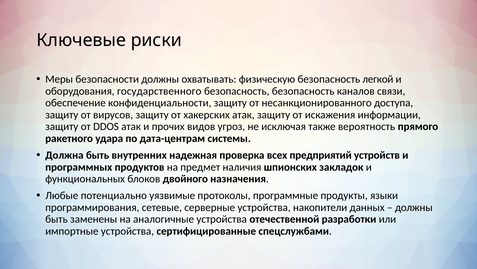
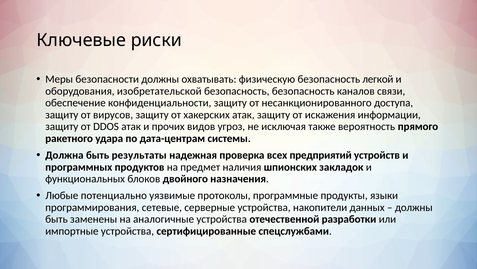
государственного: государственного -> изобретательской
внутренних: внутренних -> результаты
